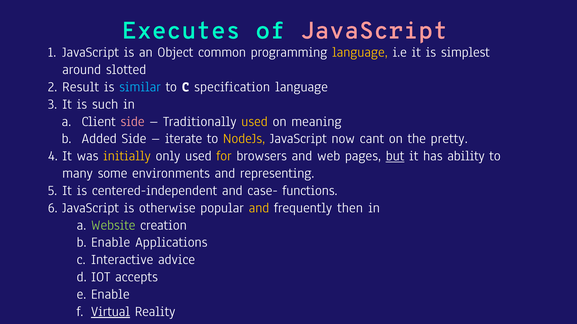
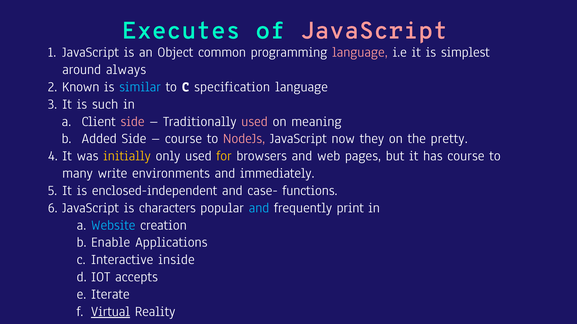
language at (360, 52) colour: yellow -> pink
slotted: slotted -> always
Result: Result -> Known
used at (255, 121) colour: yellow -> pink
iterate at (184, 139): iterate -> course
NodeJs colour: yellow -> pink
cant: cant -> they
but underline: present -> none
has ability: ability -> course
some: some -> write
representing: representing -> immediately
centered-independent: centered-independent -> enclosed-independent
otherwise: otherwise -> characters
and at (259, 208) colour: yellow -> light blue
then: then -> print
Website colour: light green -> light blue
advice: advice -> inside
Enable at (110, 295): Enable -> Iterate
